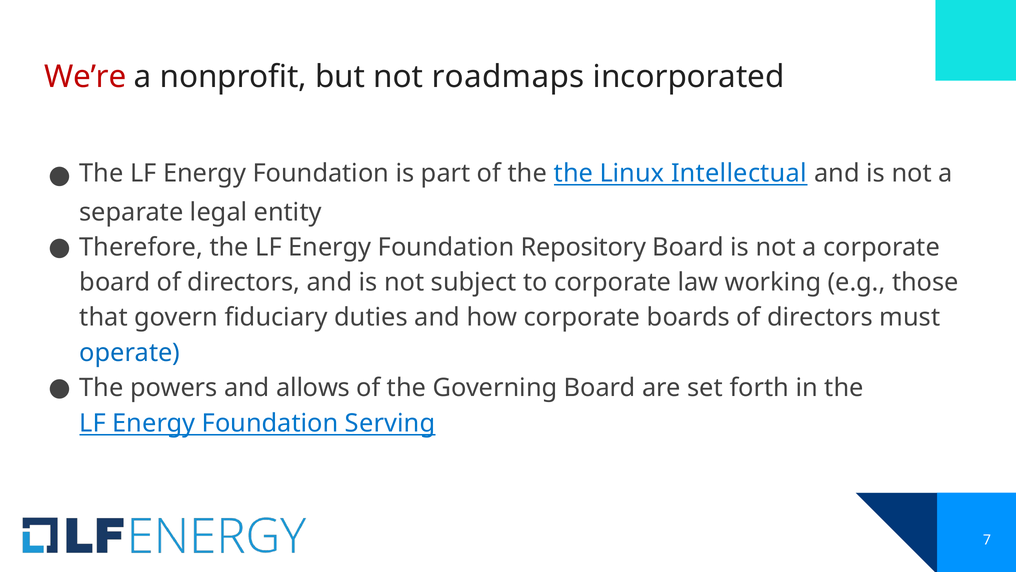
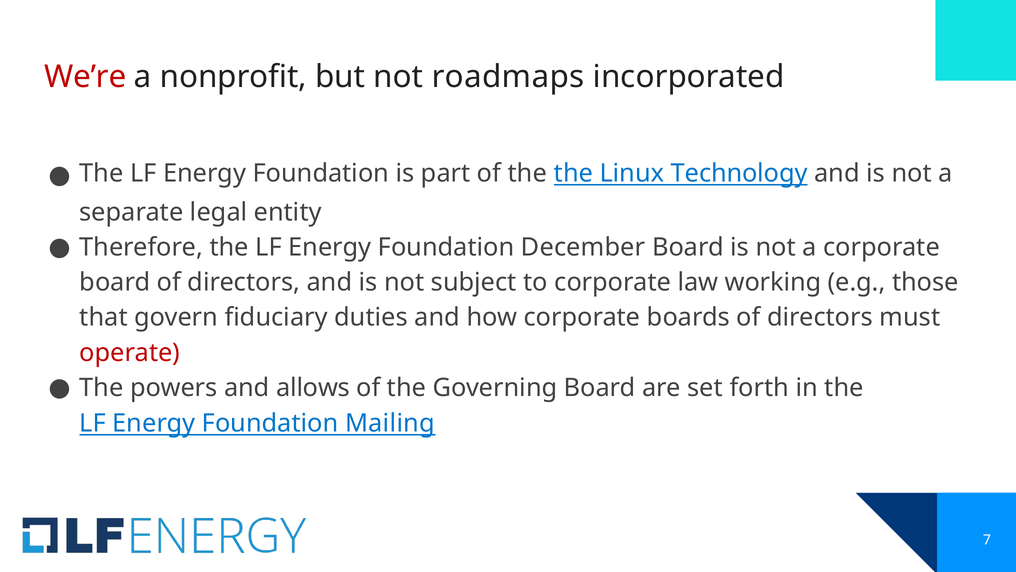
Intellectual: Intellectual -> Technology
Repository: Repository -> December
operate colour: blue -> red
Serving: Serving -> Mailing
